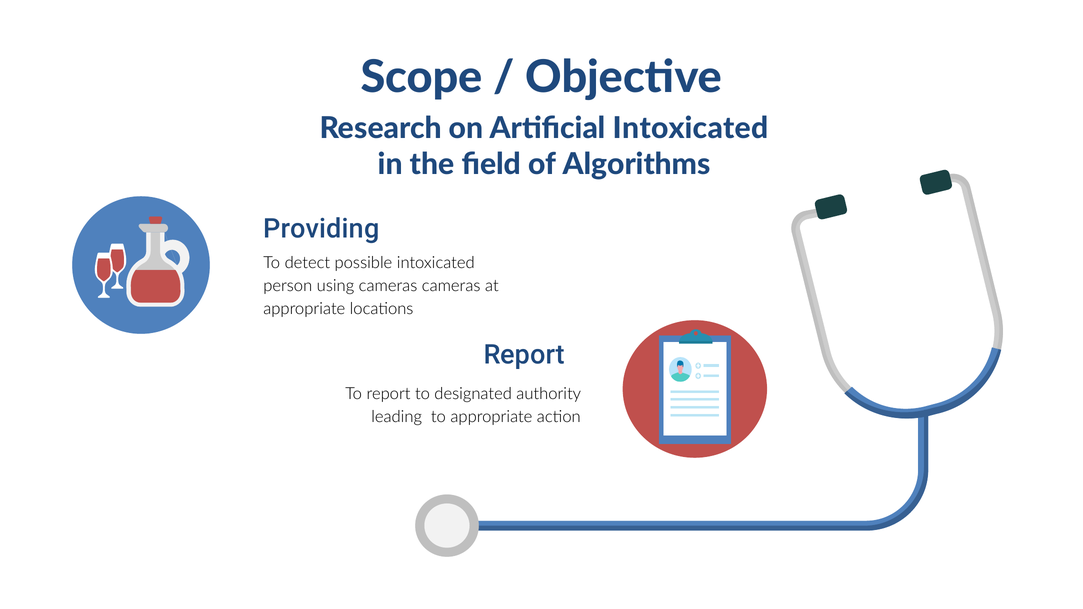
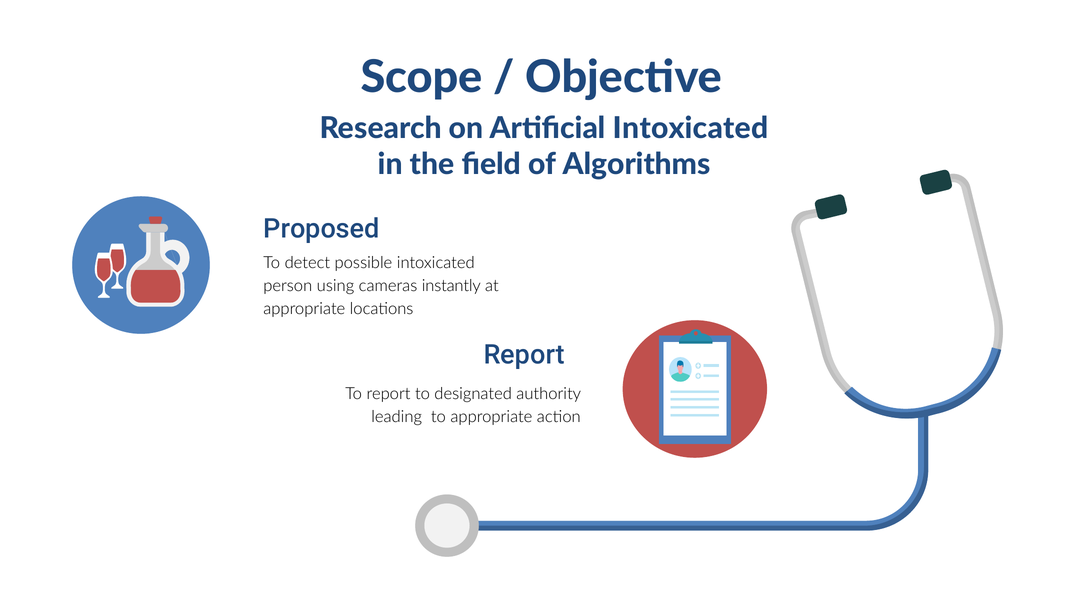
Providing: Providing -> Proposed
cameras cameras: cameras -> instantly
